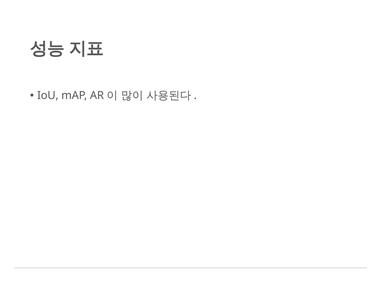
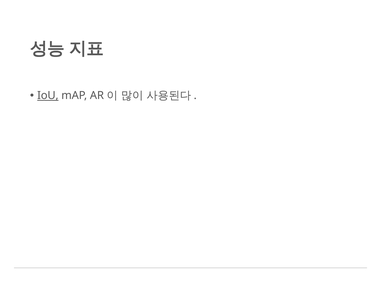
IoU underline: none -> present
